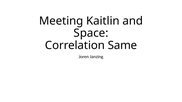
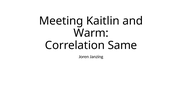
Space: Space -> Warm
